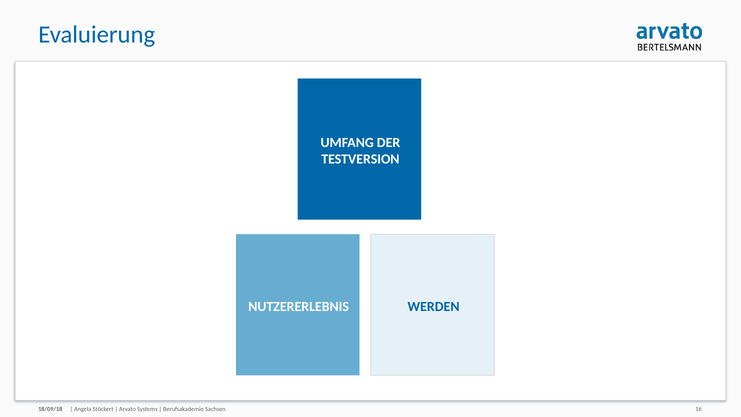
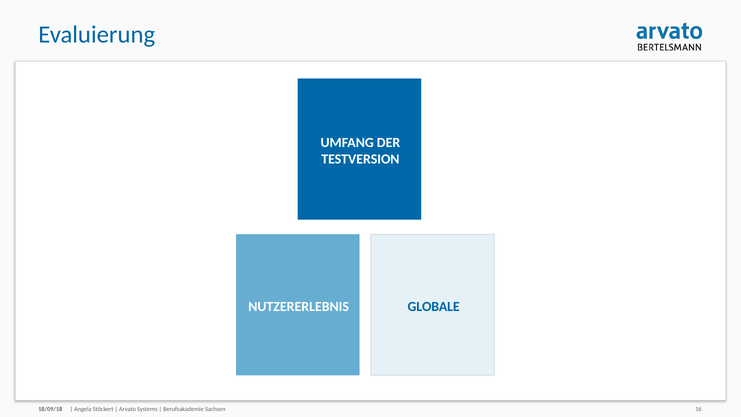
WERDEN: WERDEN -> GLOBALE
